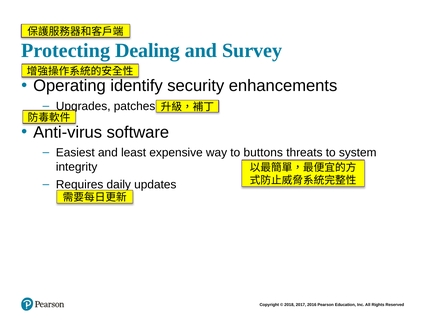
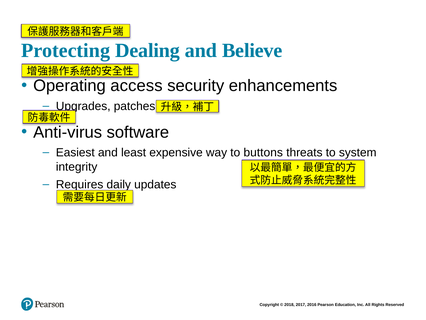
Survey: Survey -> Believe
identify: identify -> access
